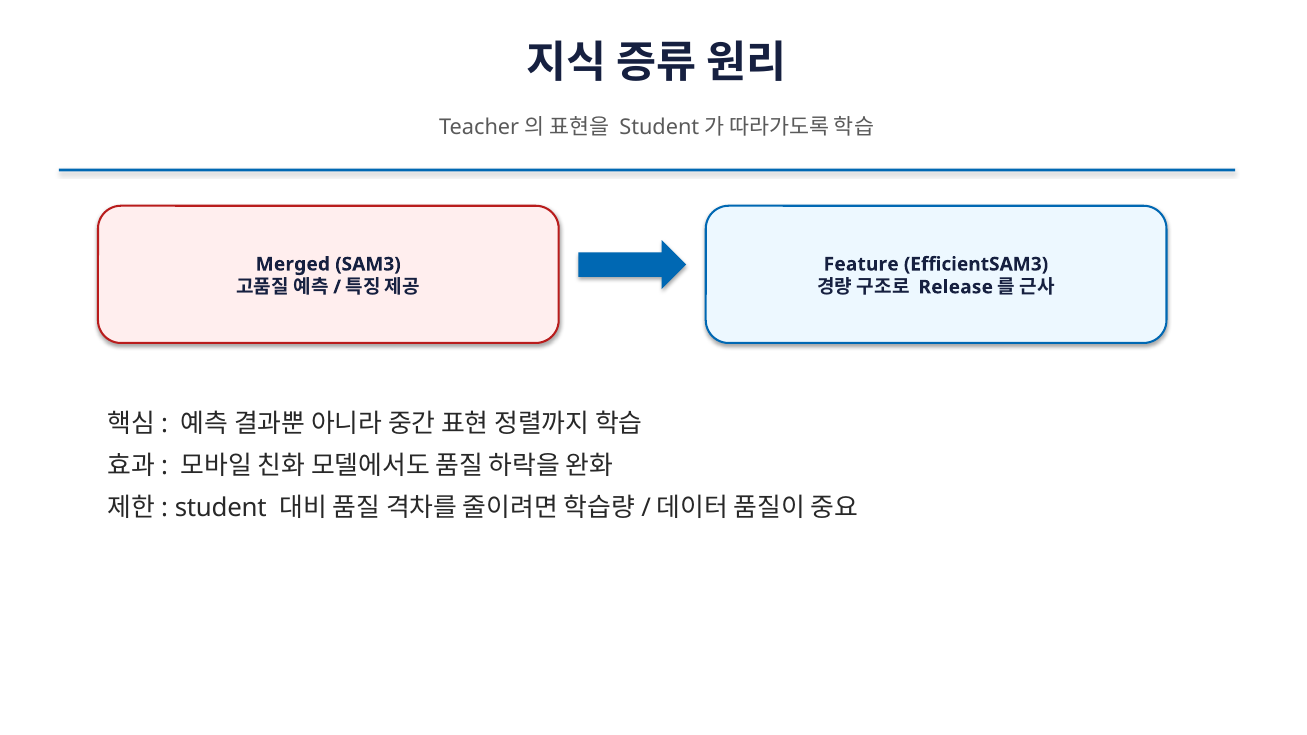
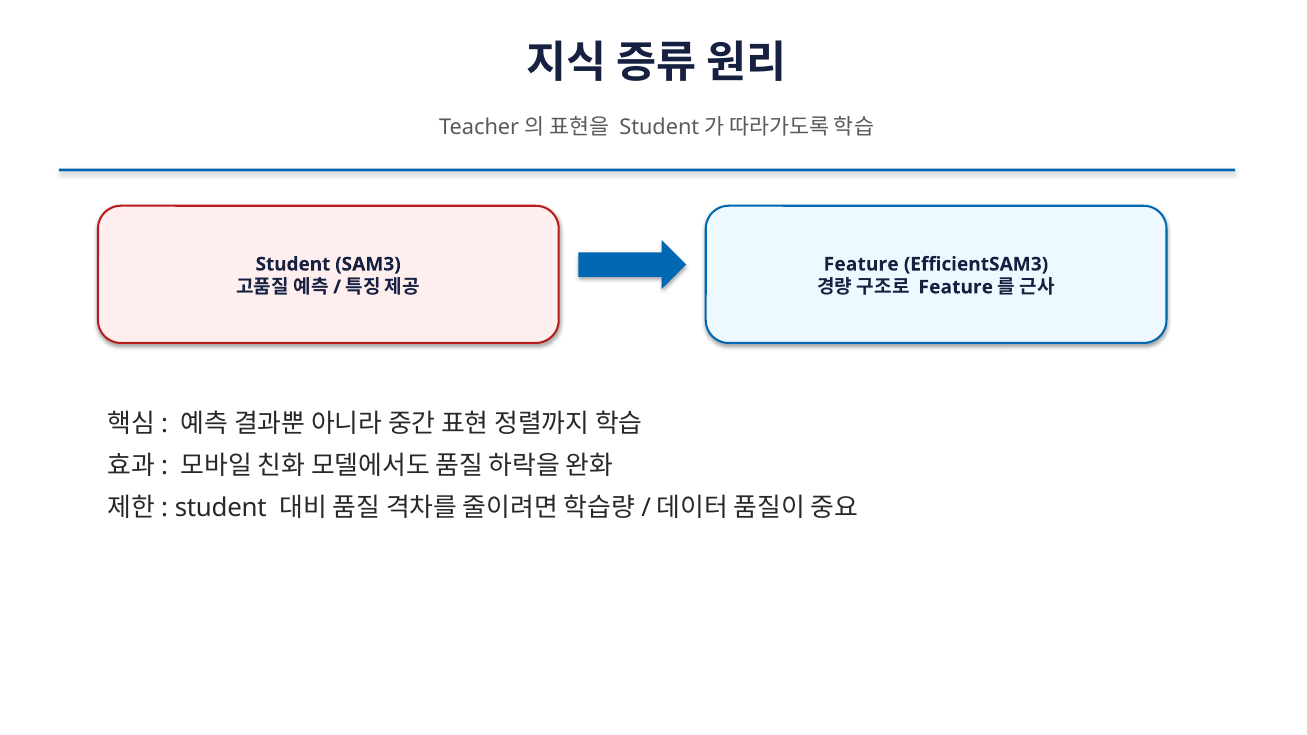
Merged at (293, 264): Merged -> Student
Release at (956, 287): Release -> Feature
